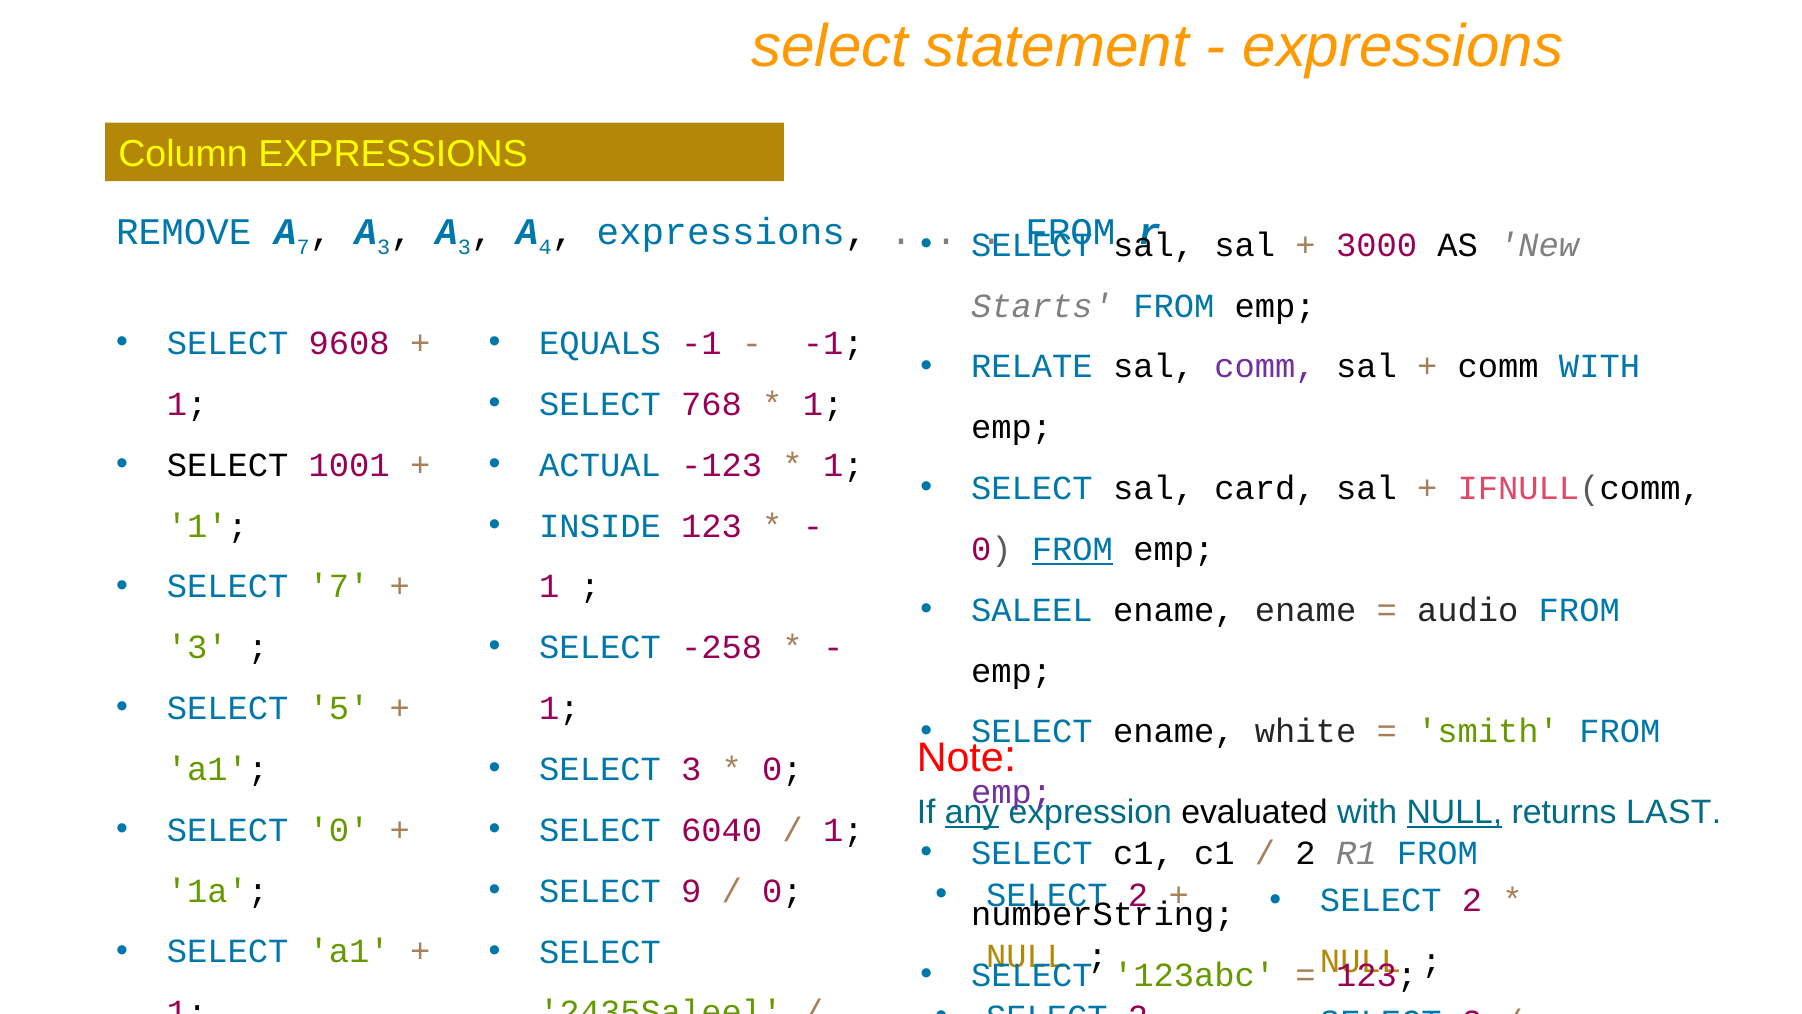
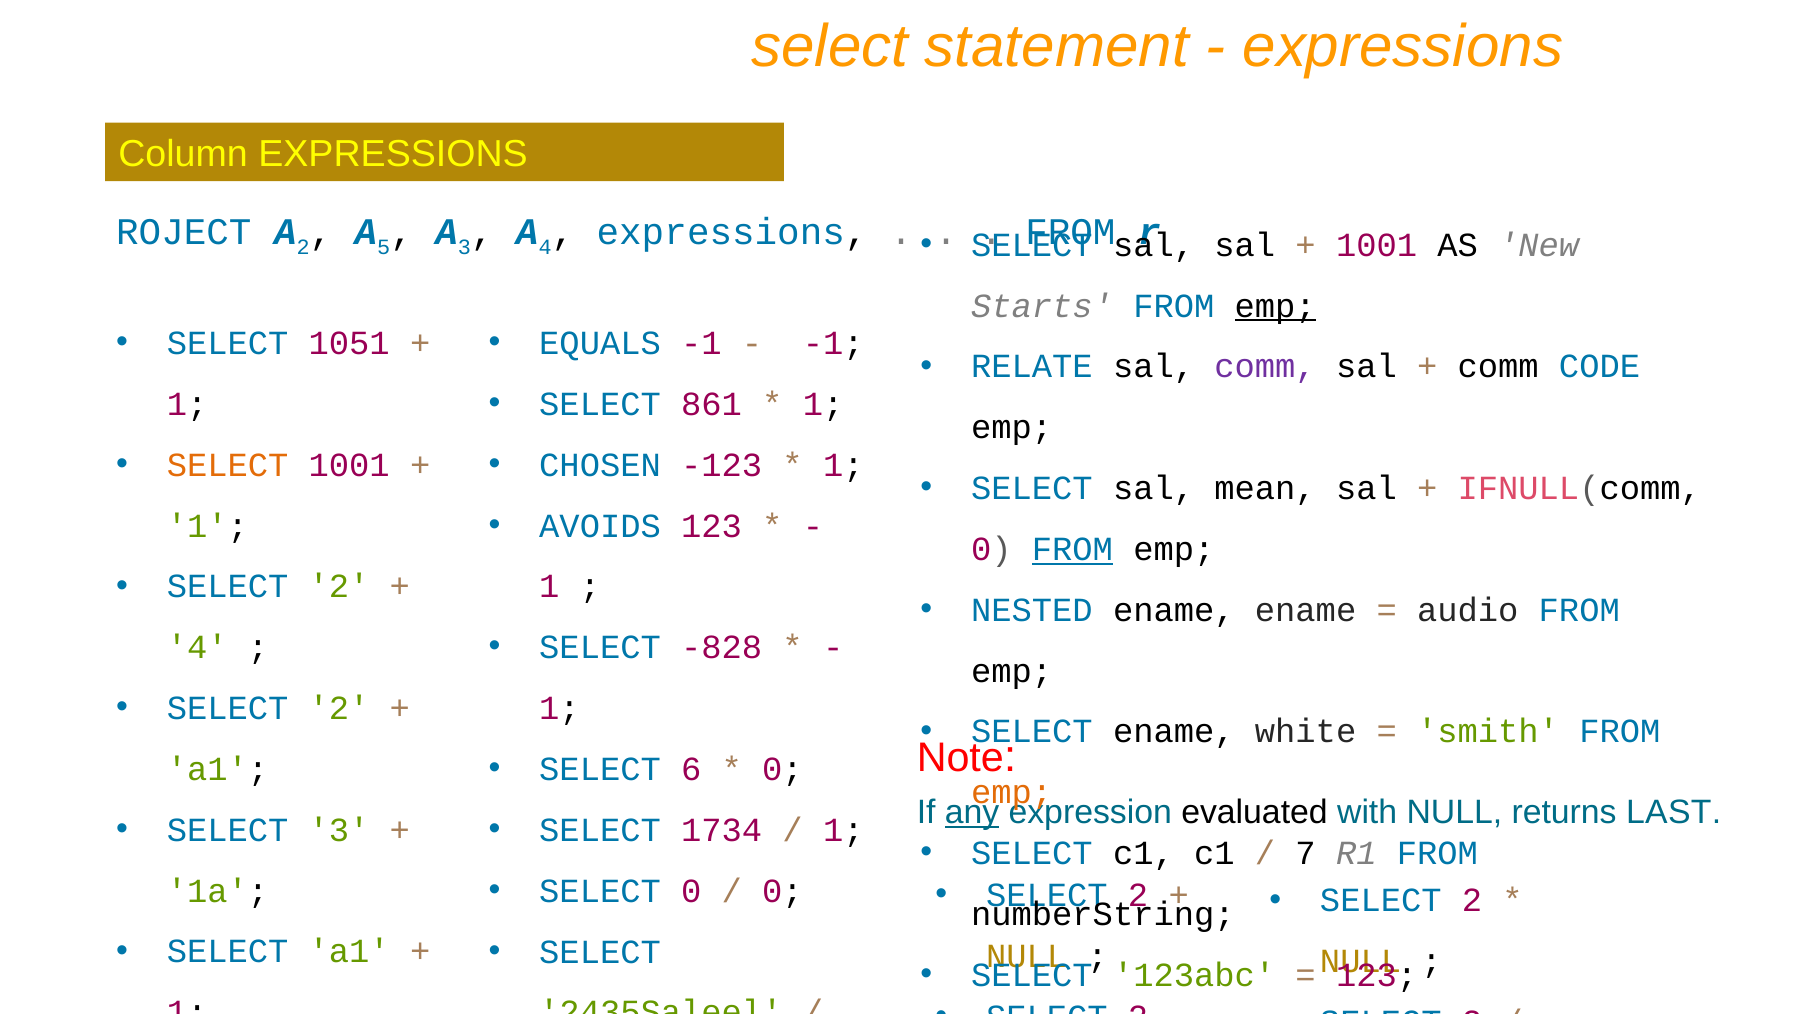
REMOVE: REMOVE -> ROJECT
7 at (303, 247): 7 -> 2
3 at (384, 247): 3 -> 5
3000 at (1377, 245): 3000 -> 1001
emp at (1275, 306) underline: none -> present
9608: 9608 -> 1051
comm WITH: WITH -> CODE
768: 768 -> 861
SELECT at (228, 465) colour: black -> orange
ACTUAL: ACTUAL -> CHOSEN
card: card -> mean
INSIDE: INSIDE -> AVOIDS
7 at (339, 587): 7 -> 2
SALEEL: SALEEL -> NESTED
-258: -258 -> -828
3 at (197, 647): 3 -> 4
5 at (339, 708): 5 -> 2
SELECT 3: 3 -> 6
emp at (1012, 792) colour: purple -> orange
NULL at (1454, 812) underline: present -> none
SELECT 0: 0 -> 3
6040: 6040 -> 1734
2 at (1306, 853): 2 -> 7
SELECT 9: 9 -> 0
